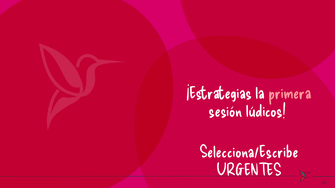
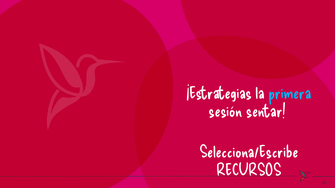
primera colour: pink -> light blue
lúdicos: lúdicos -> sentar
URGENTES: URGENTES -> RECURSOS
